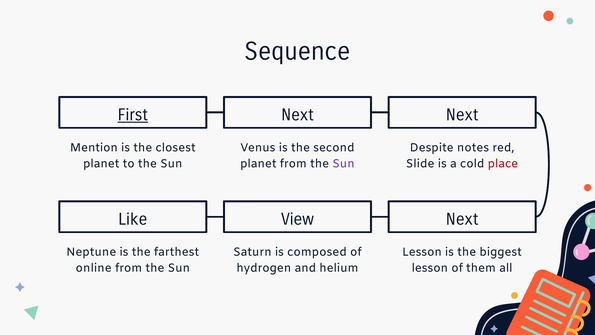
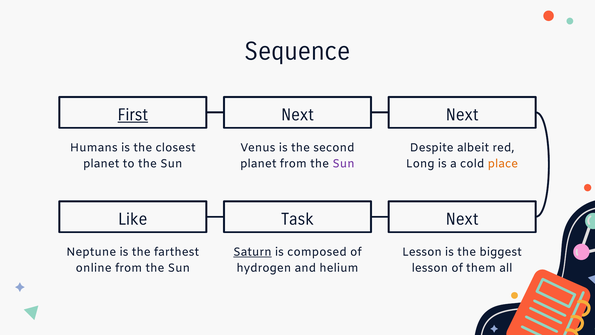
Mention: Mention -> Humans
notes: notes -> albeit
Slide: Slide -> Long
place colour: red -> orange
View: View -> Task
Saturn underline: none -> present
